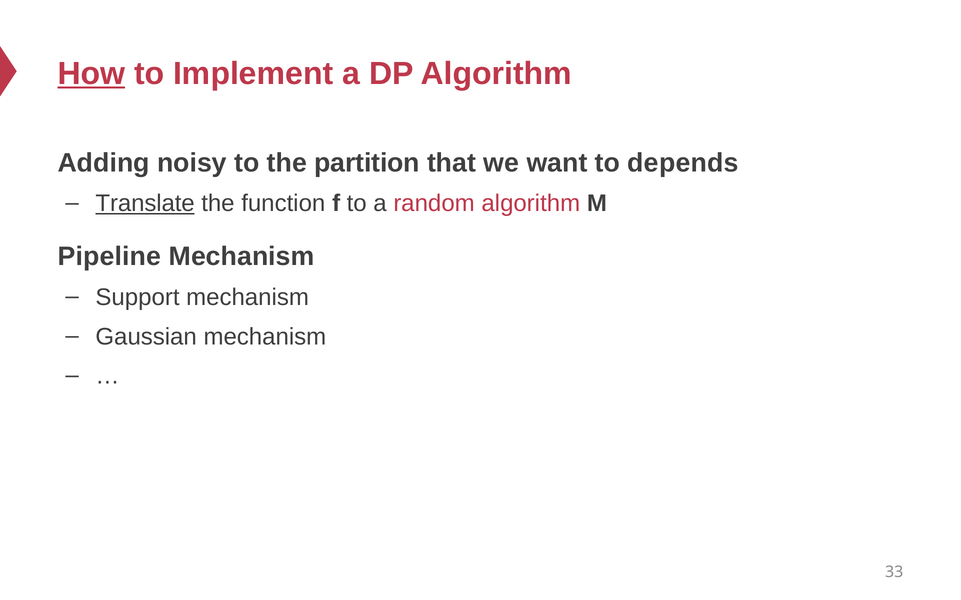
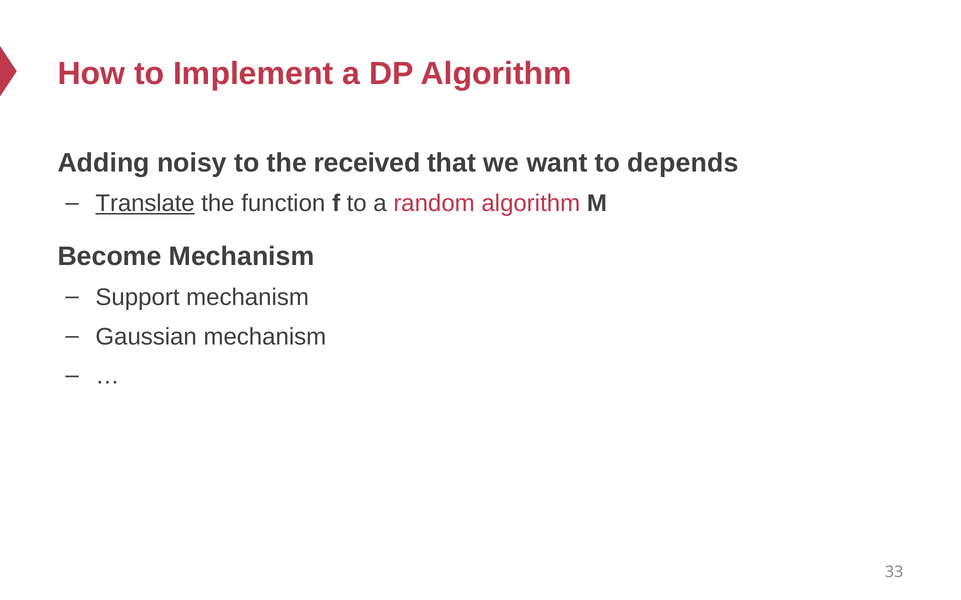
How underline: present -> none
partition: partition -> received
Pipeline: Pipeline -> Become
